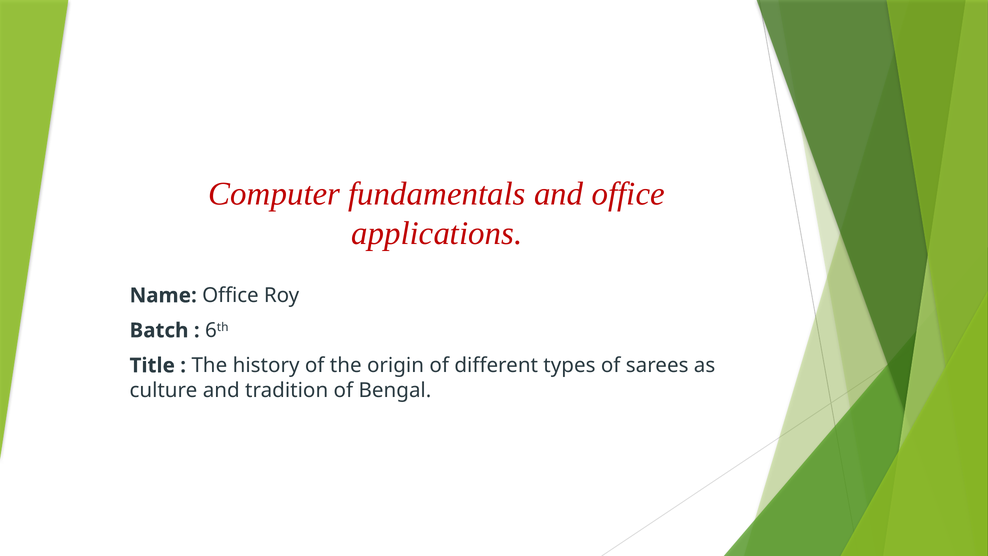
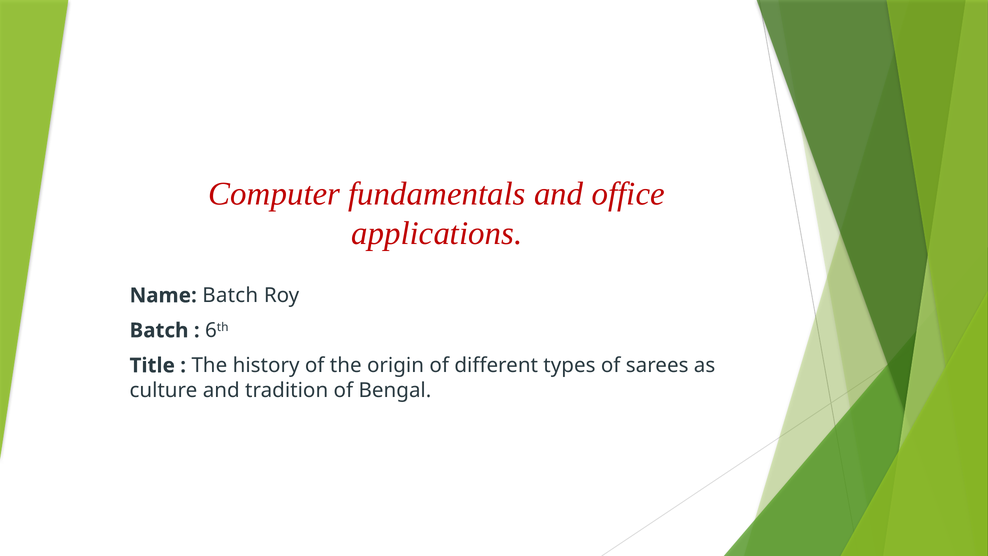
Name Office: Office -> Batch
